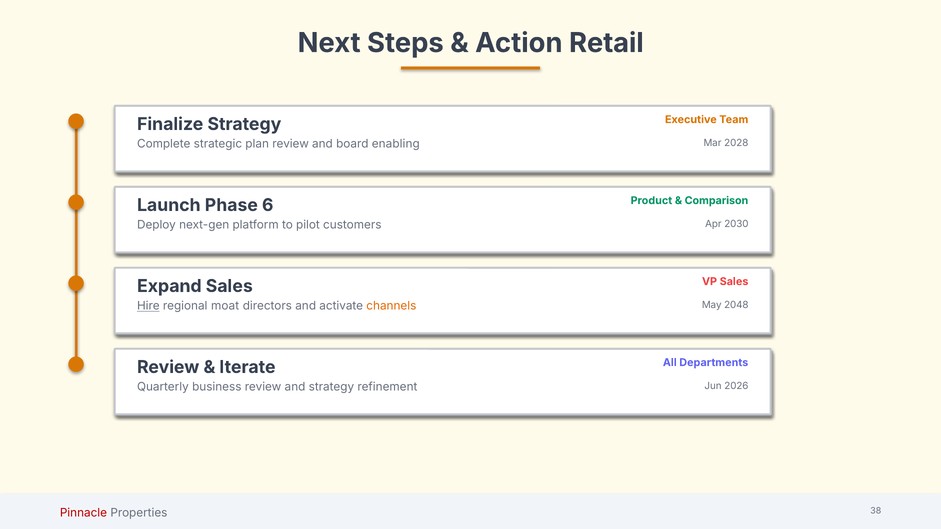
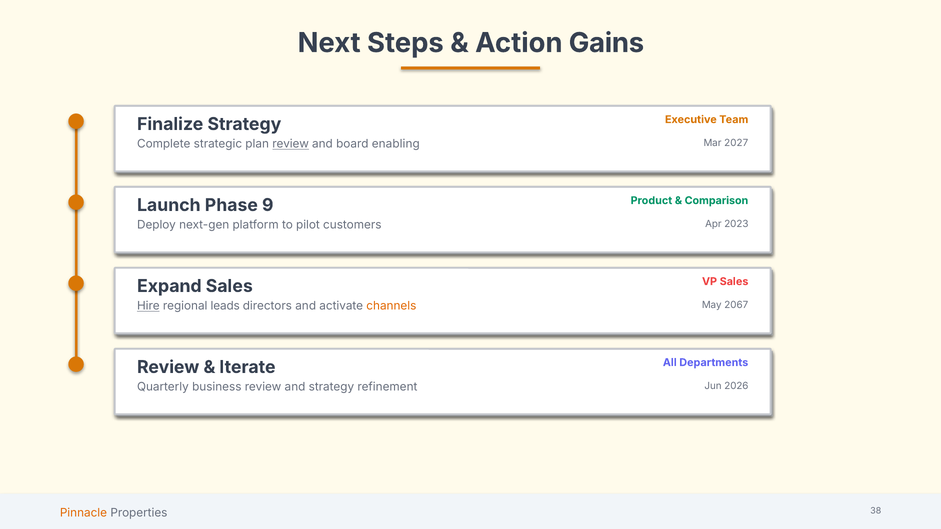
Retail: Retail -> Gains
2028: 2028 -> 2027
review at (291, 144) underline: none -> present
6: 6 -> 9
2030: 2030 -> 2023
2048: 2048 -> 2067
moat: moat -> leads
Pinnacle colour: red -> orange
